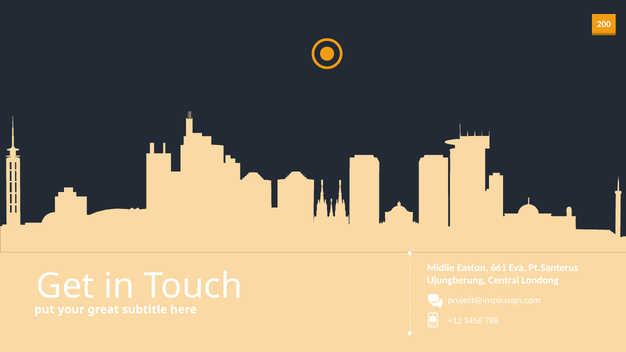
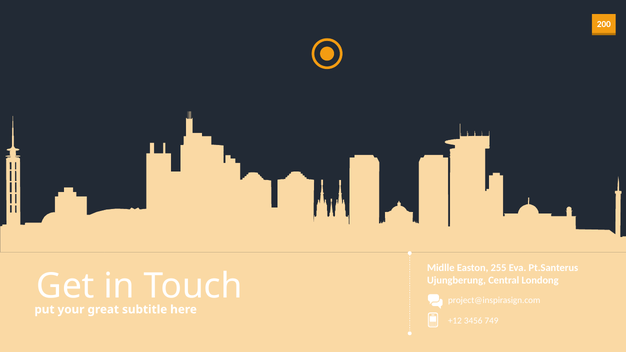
661: 661 -> 255
788: 788 -> 749
